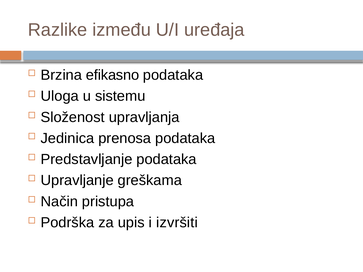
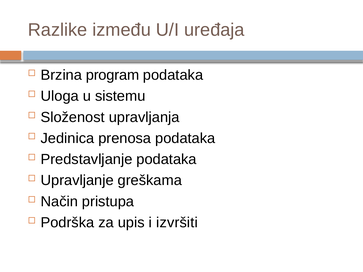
efikasno: efikasno -> program
